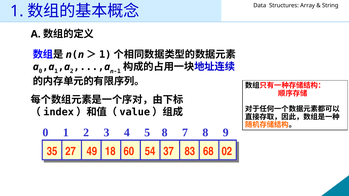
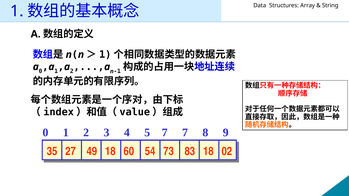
5 8: 8 -> 7
37: 37 -> 73
83 68: 68 -> 18
